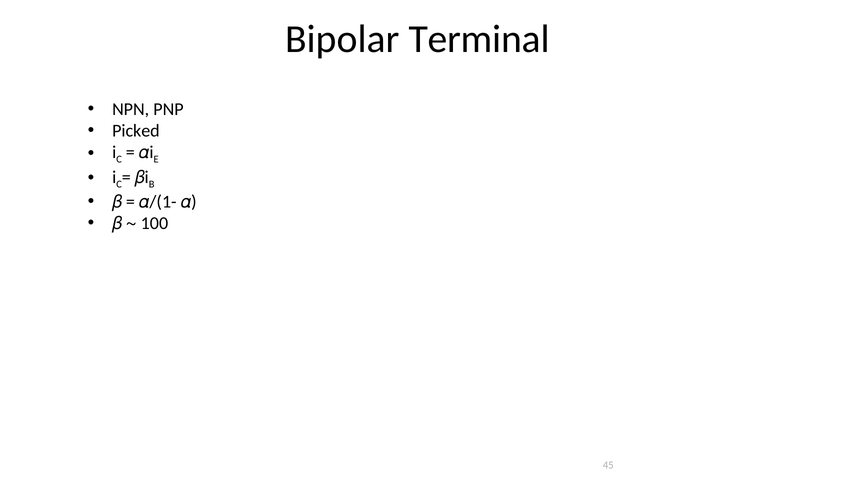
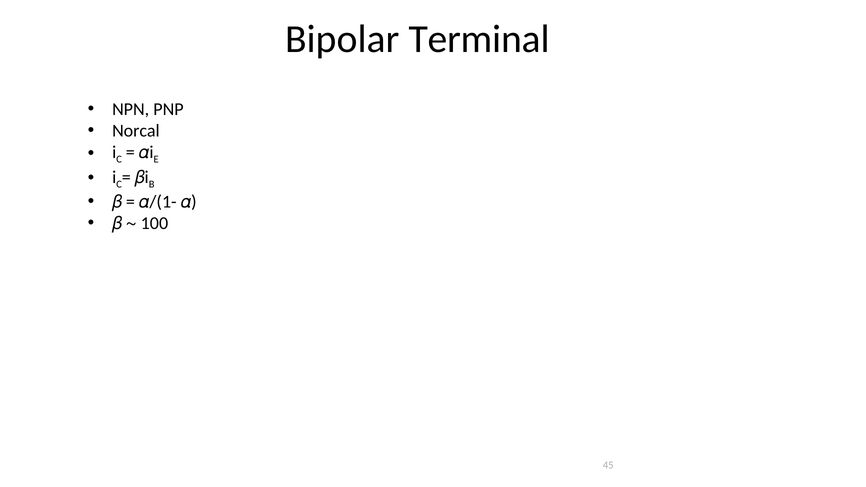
Picked: Picked -> Norcal
